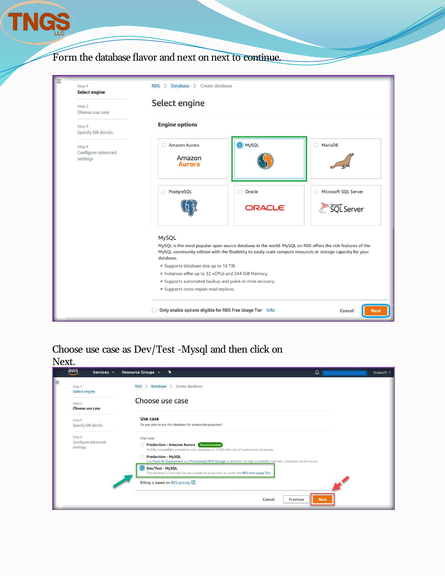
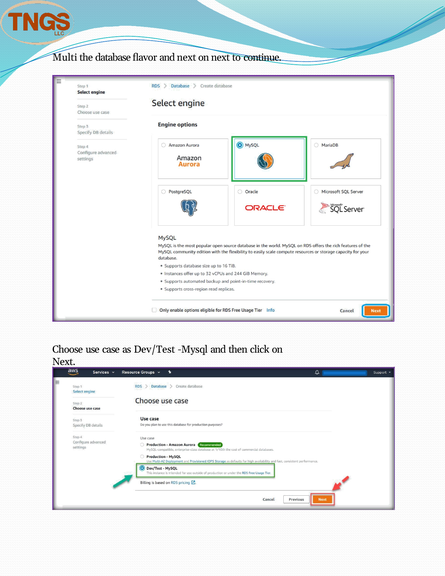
Form: Form -> Multi
